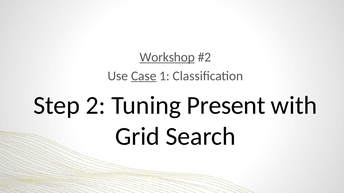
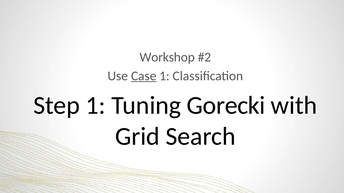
Workshop underline: present -> none
Step 2: 2 -> 1
Present: Present -> Gorecki
